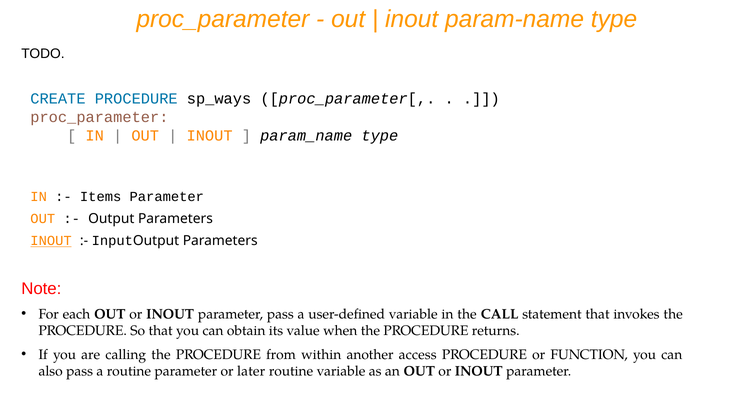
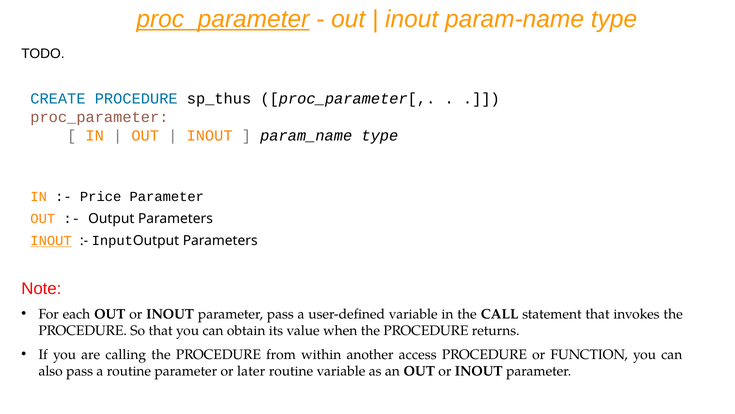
proc_parameter at (223, 19) underline: none -> present
sp_ways: sp_ways -> sp_thus
Items: Items -> Price
